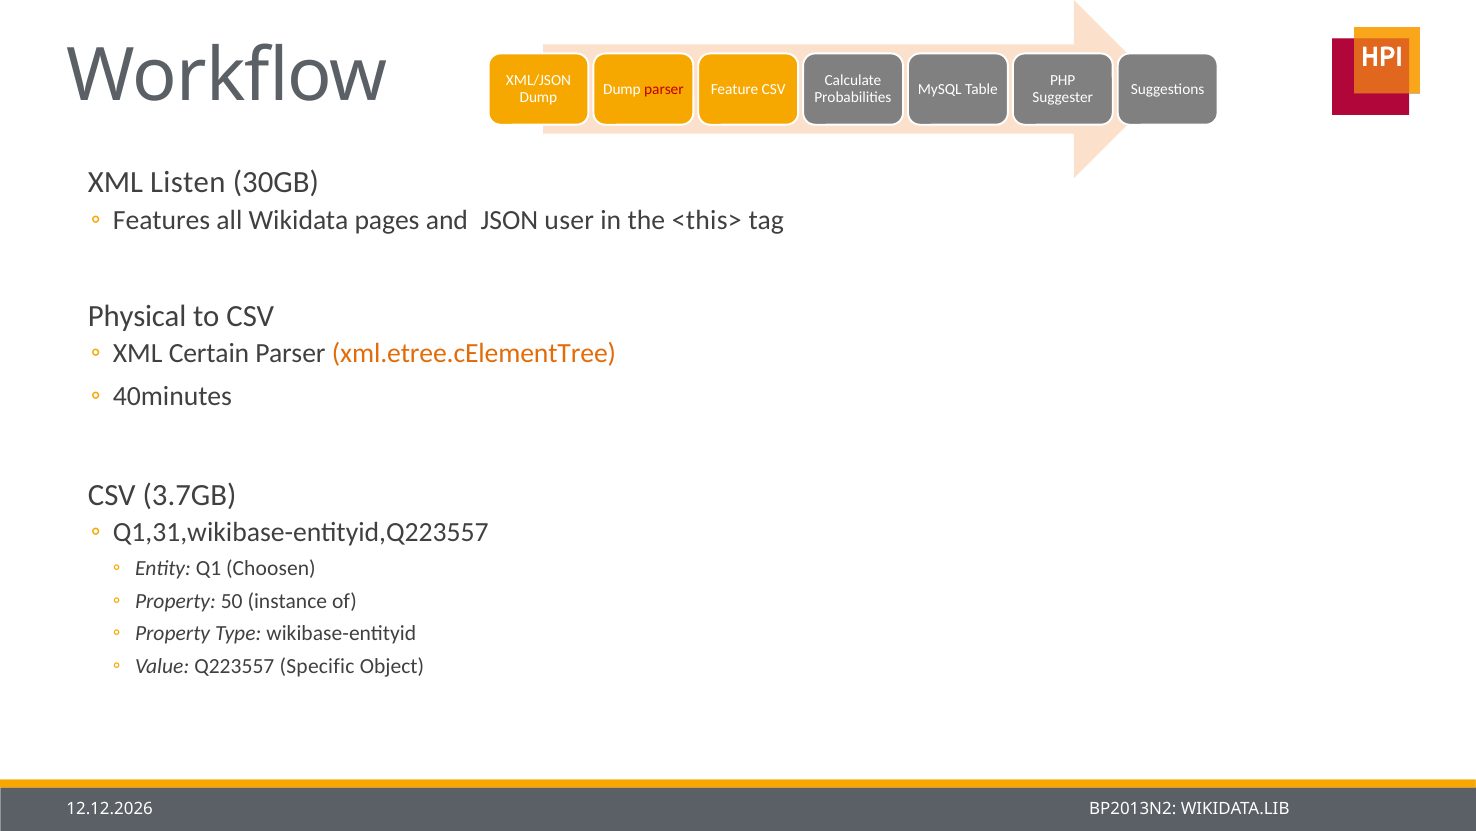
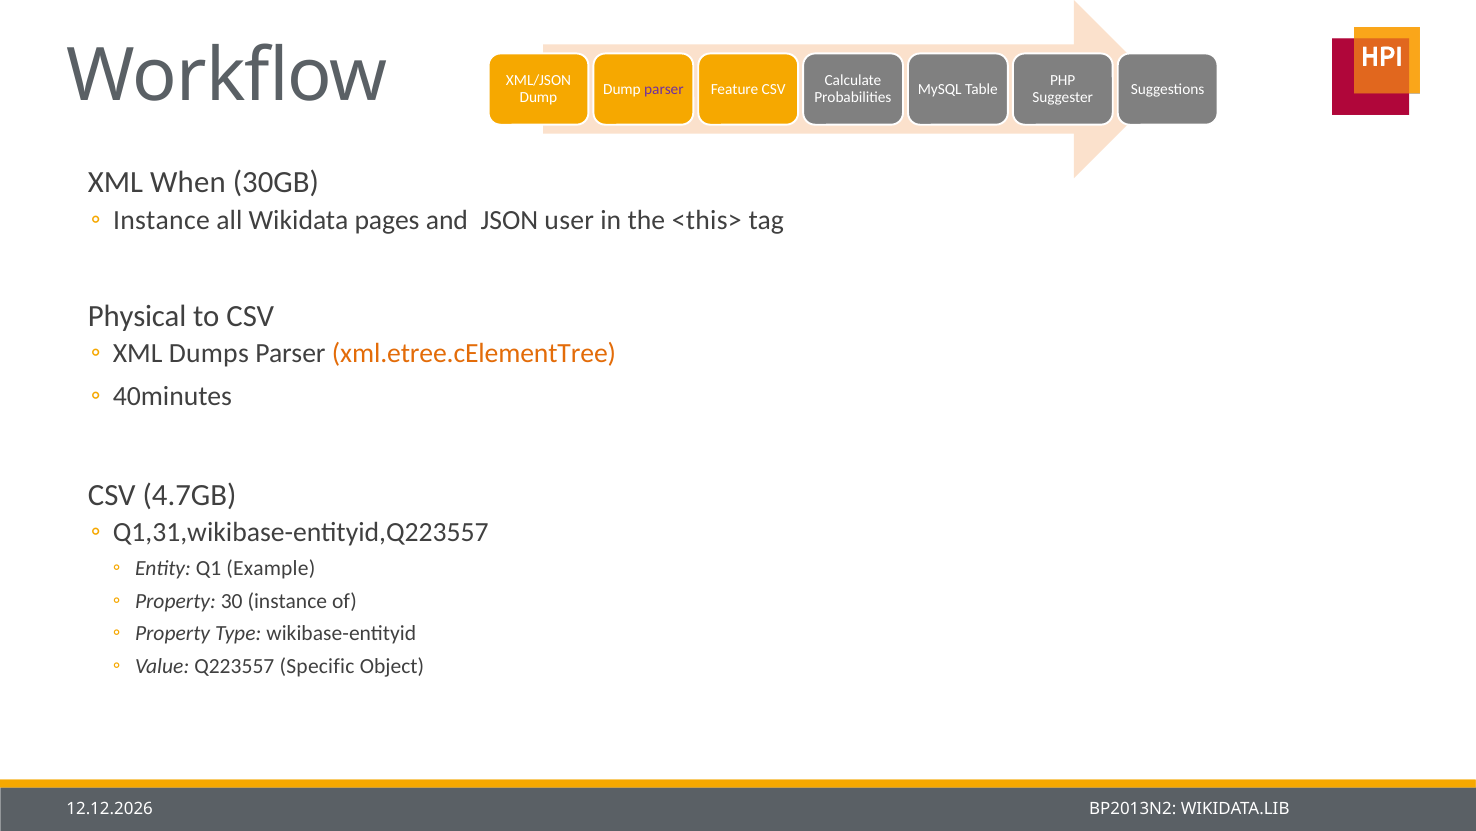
parser at (664, 89) colour: red -> purple
Listen: Listen -> When
Features at (162, 220): Features -> Instance
Certain: Certain -> Dumps
3.7GB: 3.7GB -> 4.7GB
Choosen: Choosen -> Example
50: 50 -> 30
